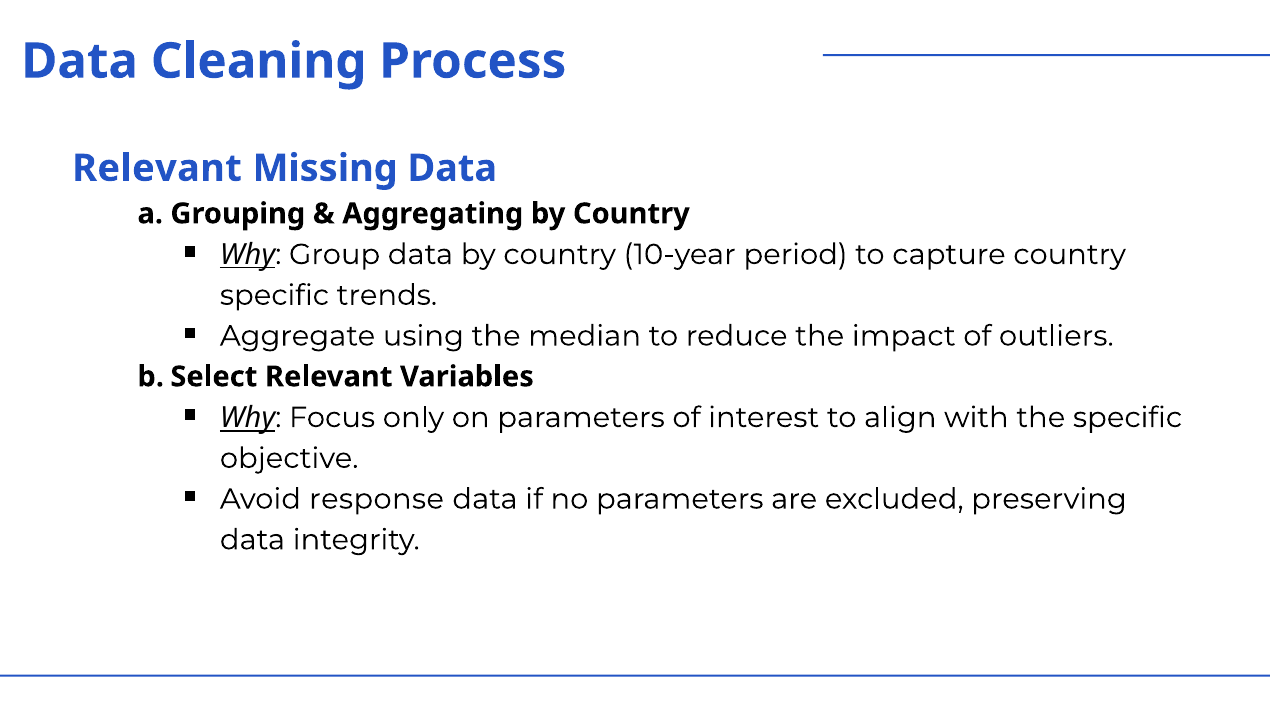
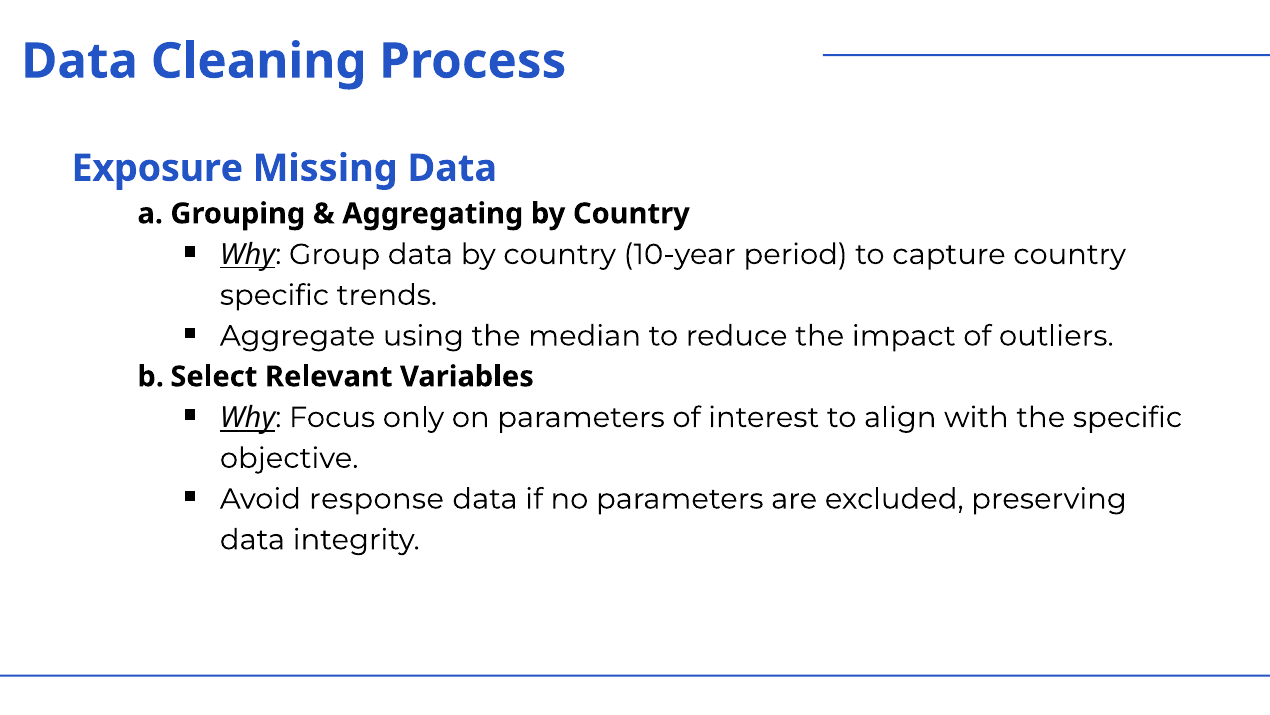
Relevant at (157, 168): Relevant -> Exposure
